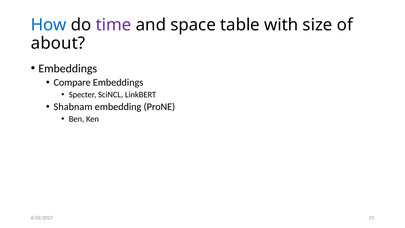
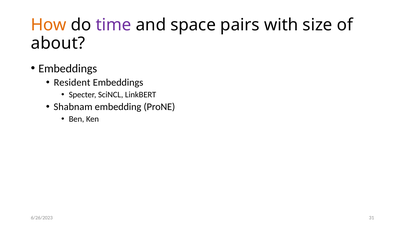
How colour: blue -> orange
table: table -> pairs
Compare: Compare -> Resident
